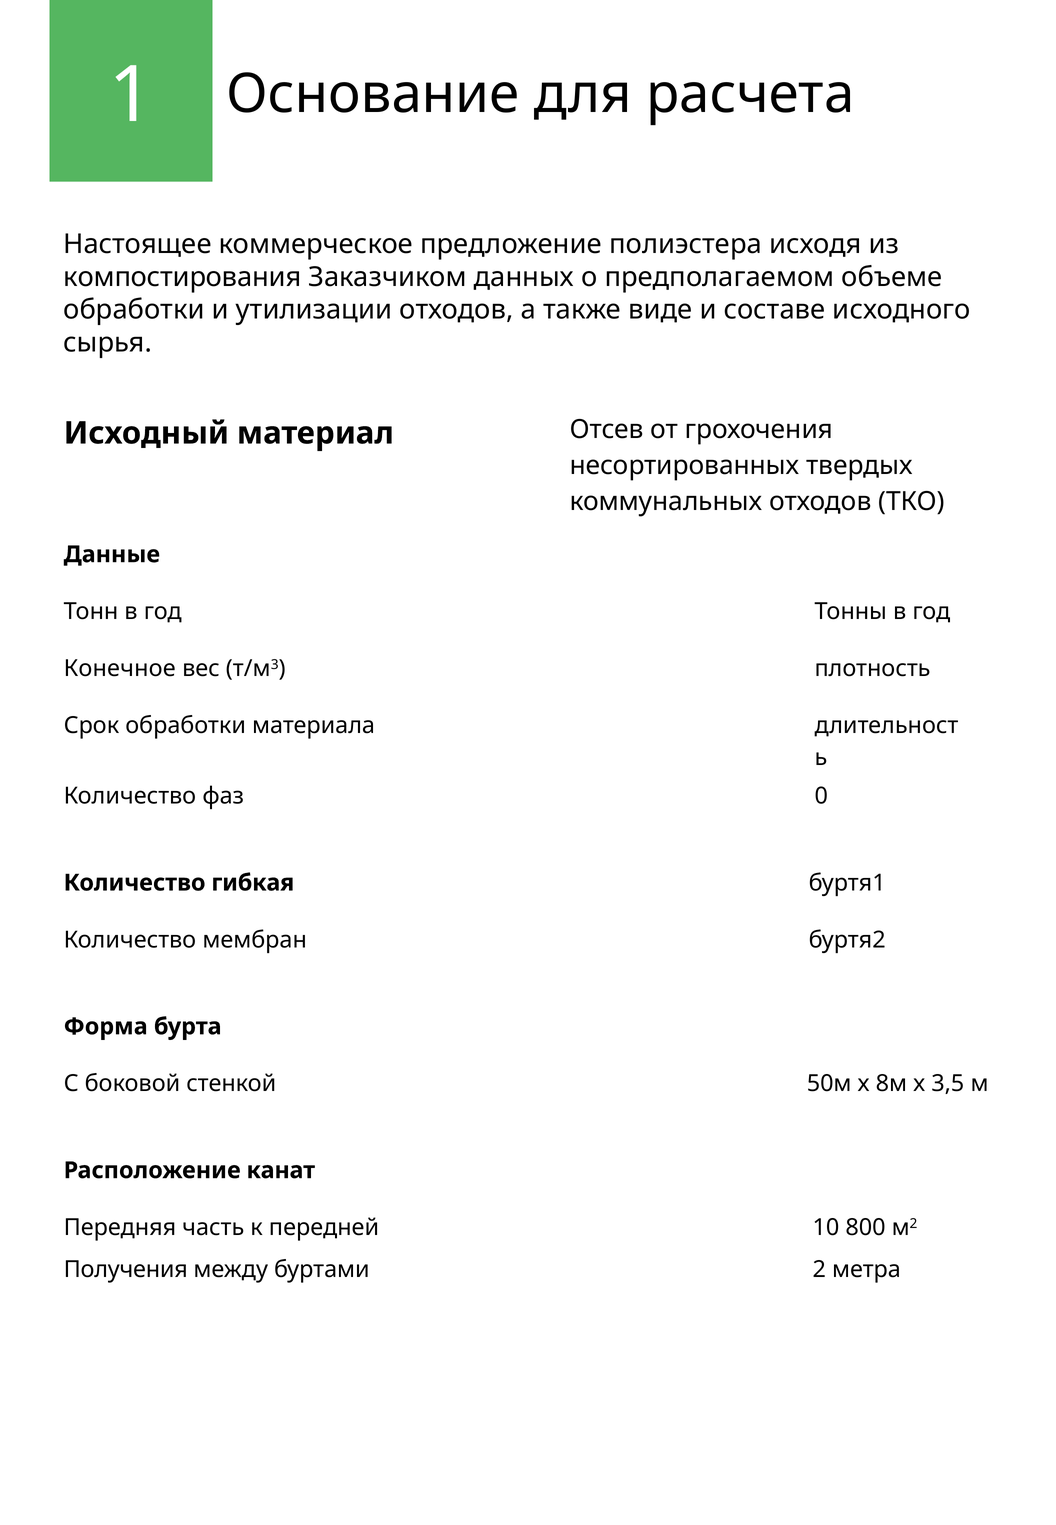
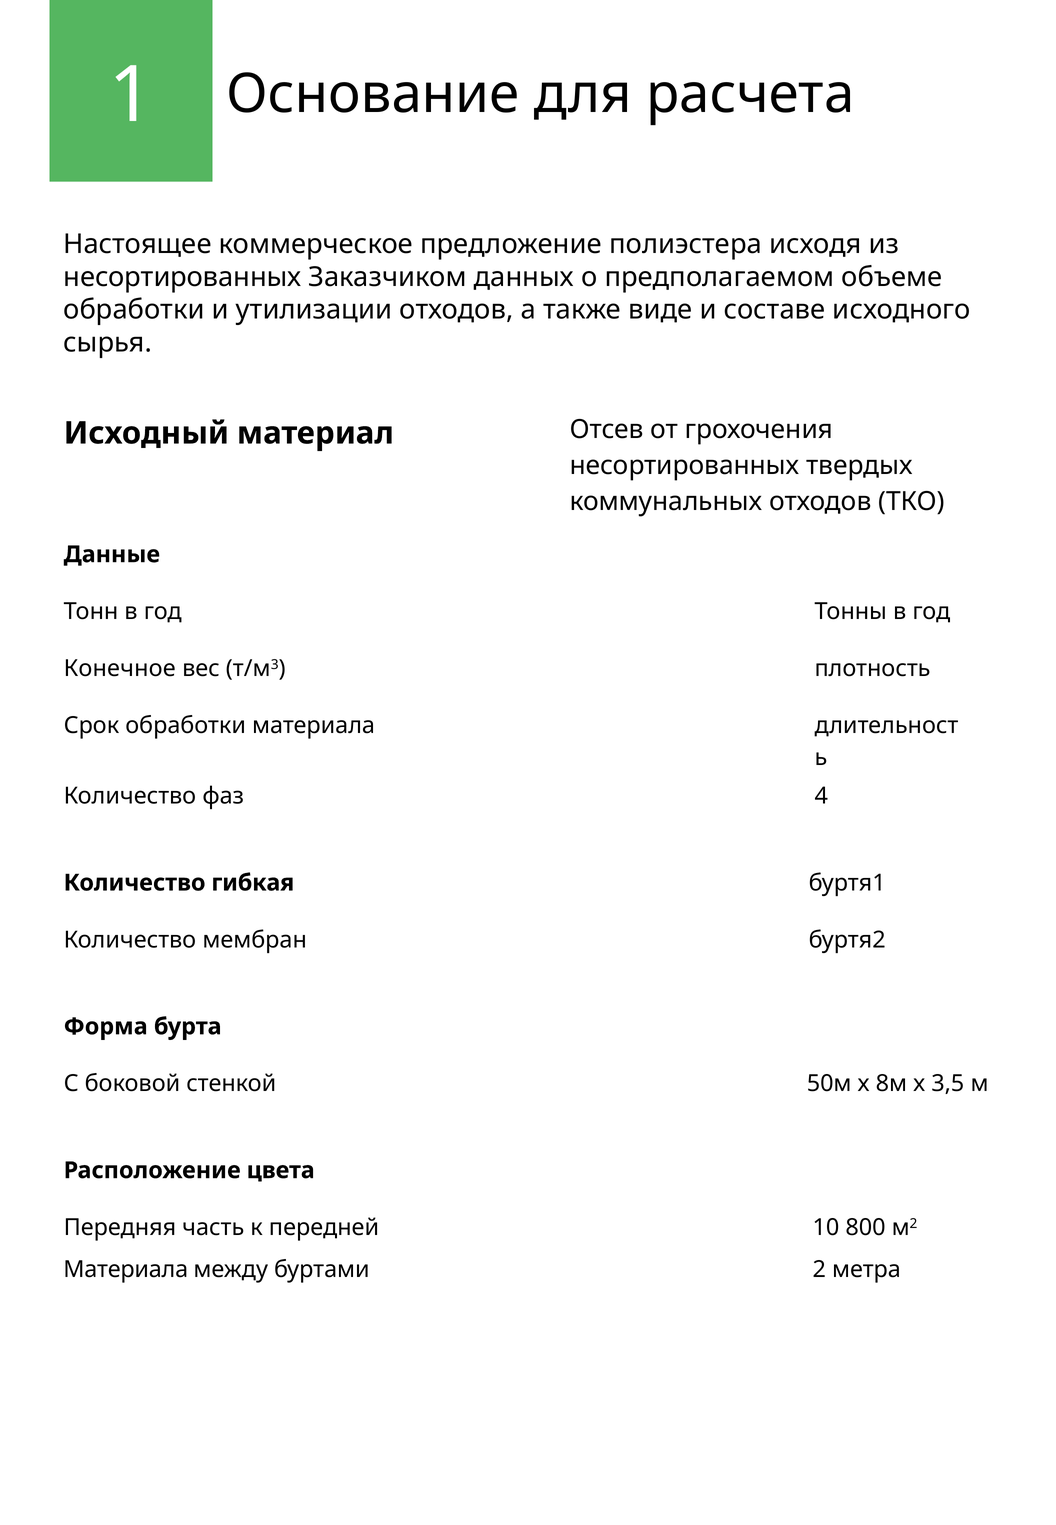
компостирования at (182, 277): компостирования -> несортированных
0: 0 -> 4
канат: канат -> цвета
Получения at (126, 1270): Получения -> Материала
